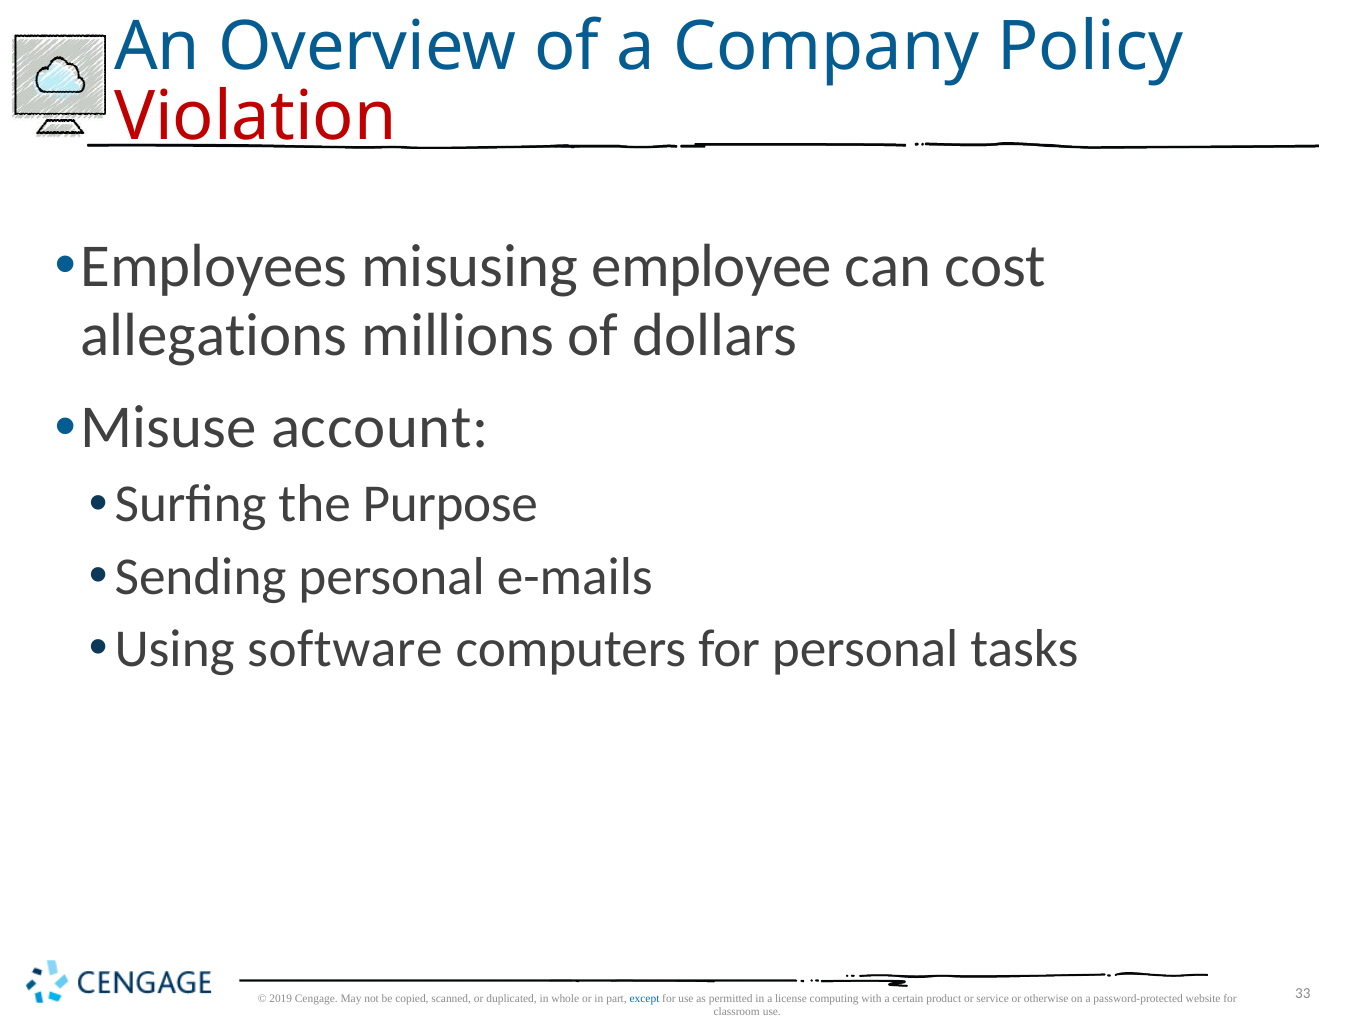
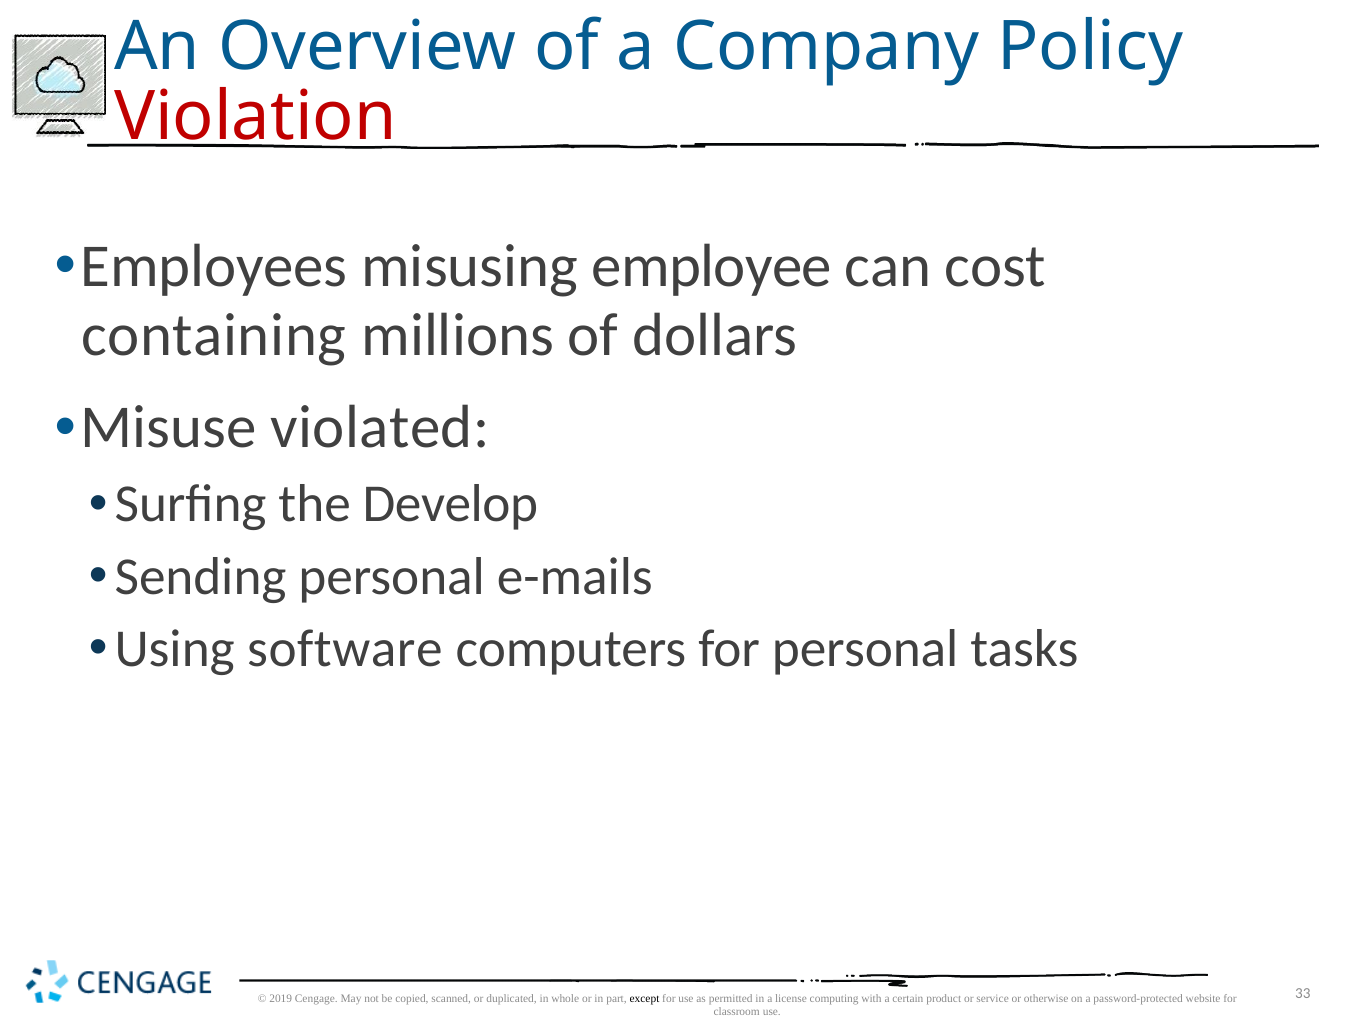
allegations: allegations -> containing
account: account -> violated
Purpose: Purpose -> Develop
except colour: blue -> black
